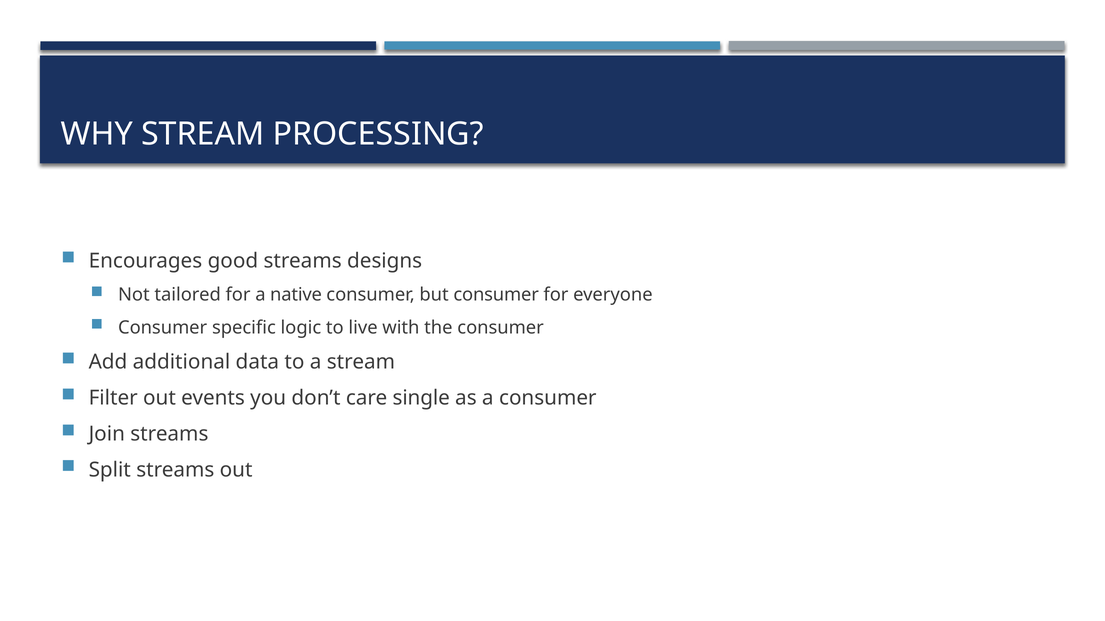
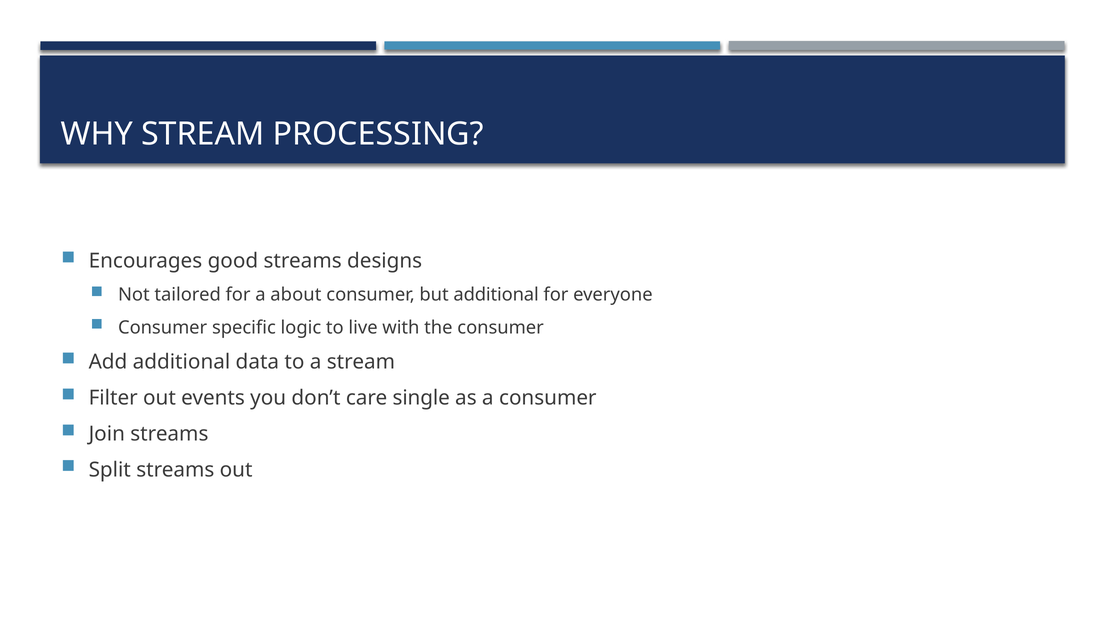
native: native -> about
but consumer: consumer -> additional
